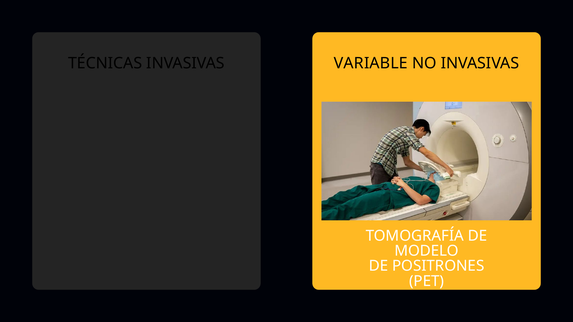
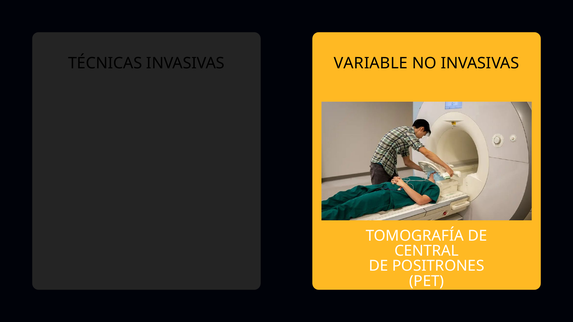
MODELO: MODELO -> CENTRAL
